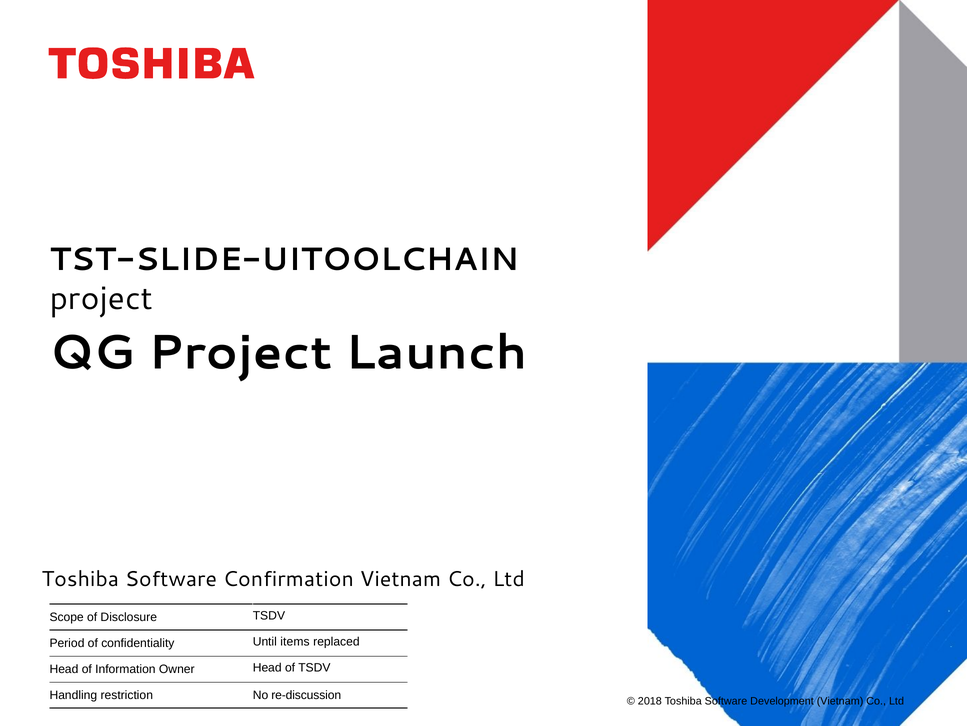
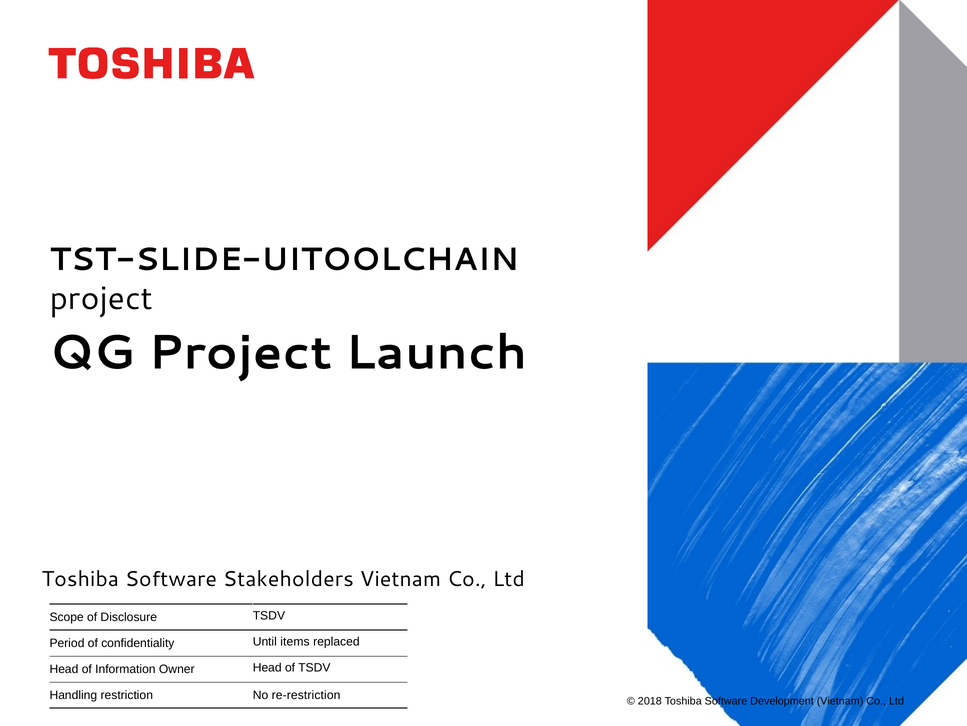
Confirmation: Confirmation -> Stakeholders
re-discussion: re-discussion -> re-restriction
